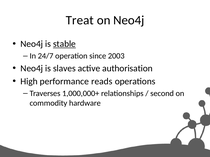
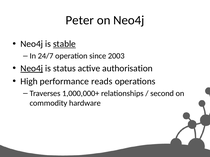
Treat: Treat -> Peter
Neo4j at (32, 69) underline: none -> present
slaves: slaves -> status
